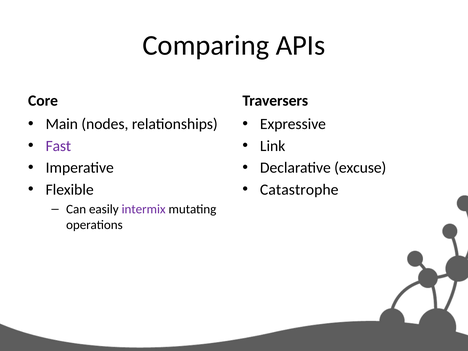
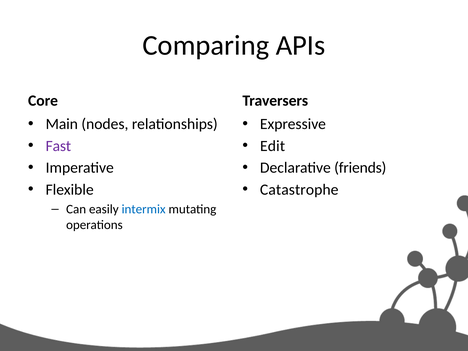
Link: Link -> Edit
excuse: excuse -> friends
intermix colour: purple -> blue
